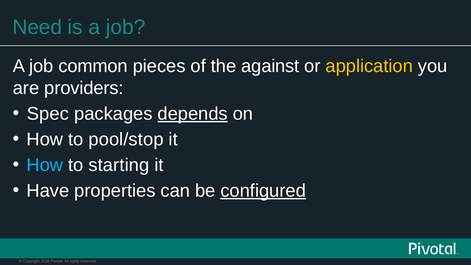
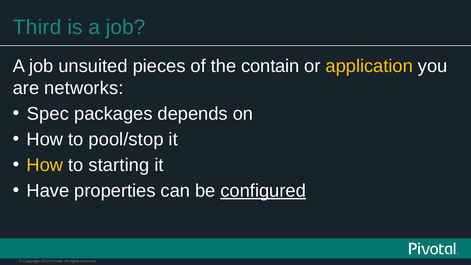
Need: Need -> Third
common: common -> unsuited
against: against -> contain
providers: providers -> networks
depends underline: present -> none
How at (45, 165) colour: light blue -> yellow
